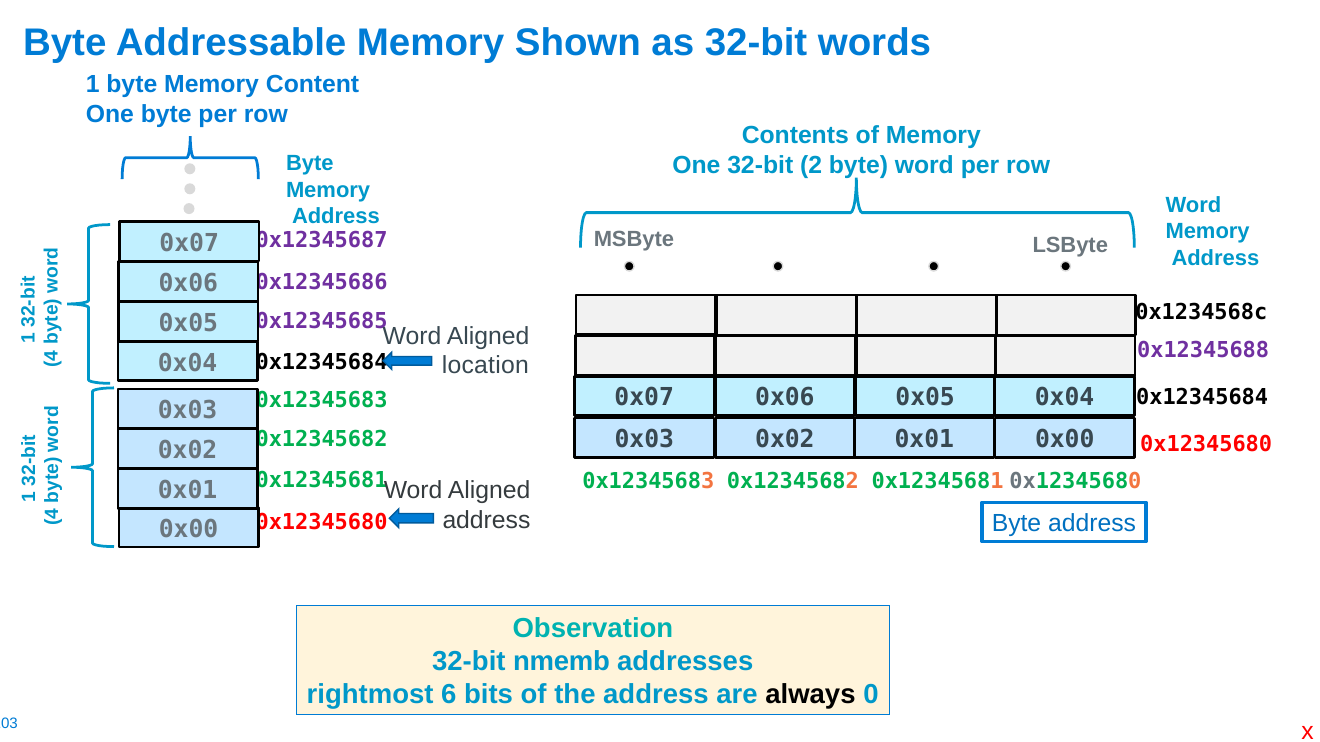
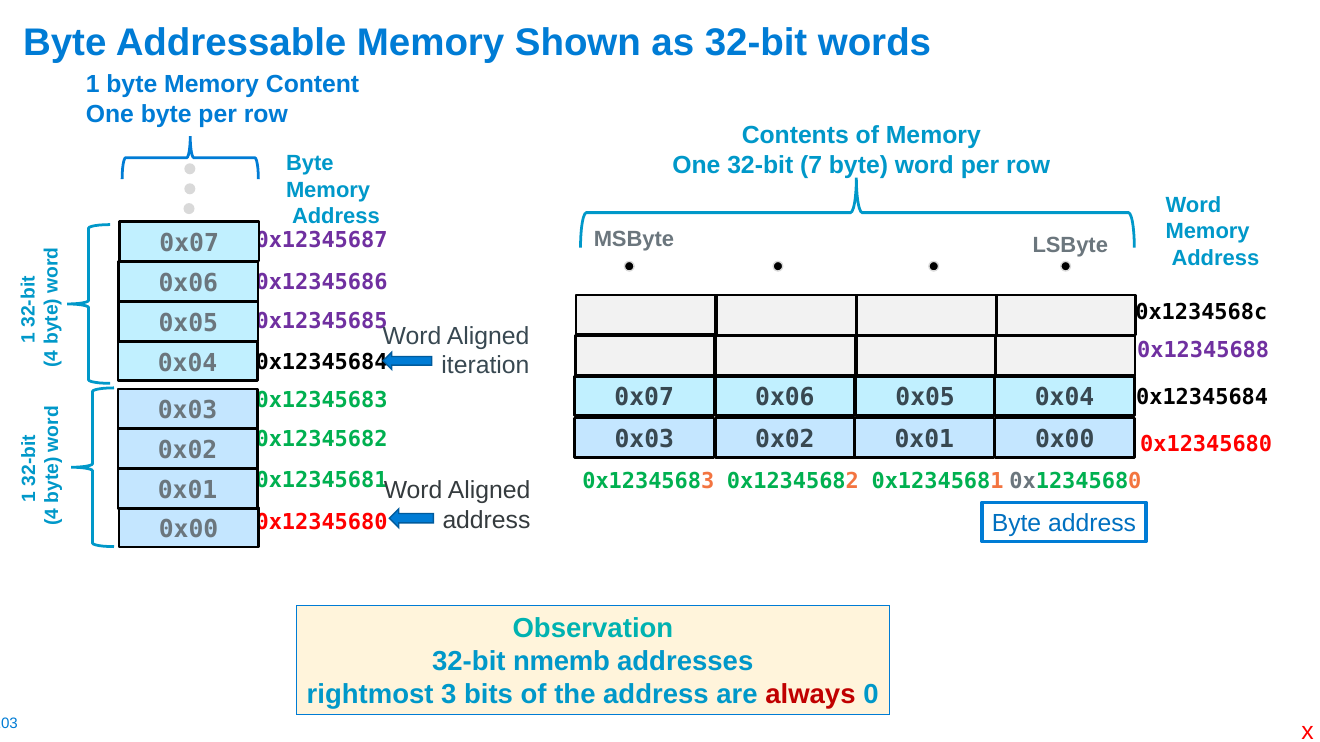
32-bit 2: 2 -> 7
location: location -> iteration
rightmost 6: 6 -> 3
always colour: black -> red
